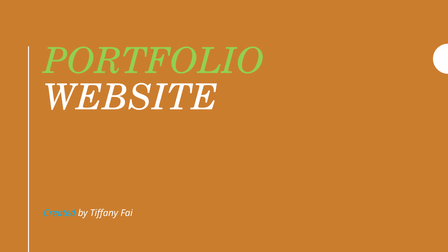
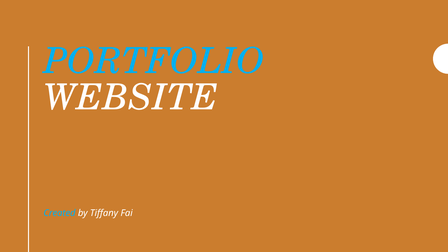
PORTFOLIO colour: light green -> light blue
